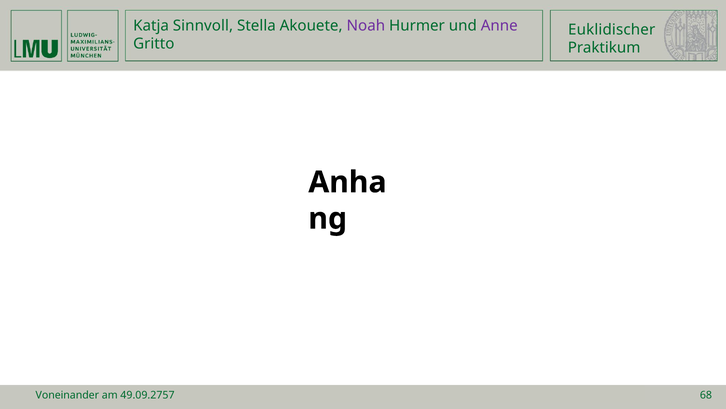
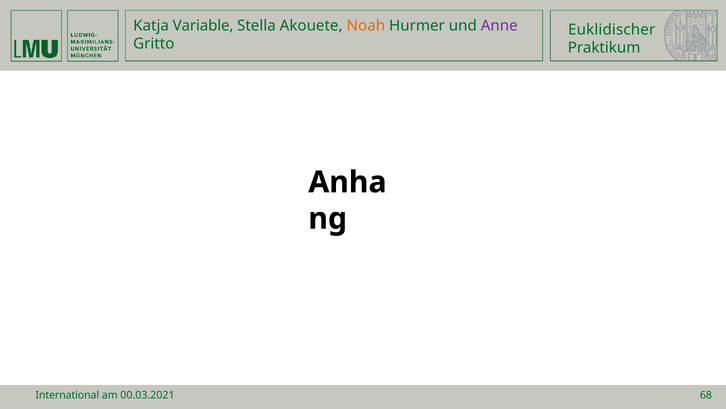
Sinnvoll: Sinnvoll -> Variable
Noah colour: purple -> orange
Voneinander: Voneinander -> International
49.09.2757: 49.09.2757 -> 00.03.2021
